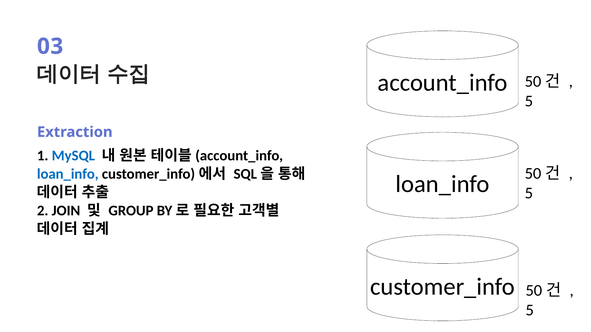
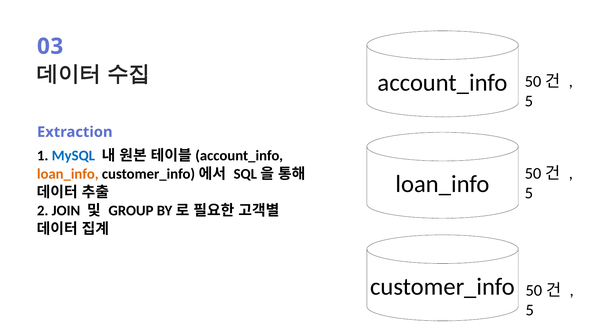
loan_info at (68, 174) colour: blue -> orange
